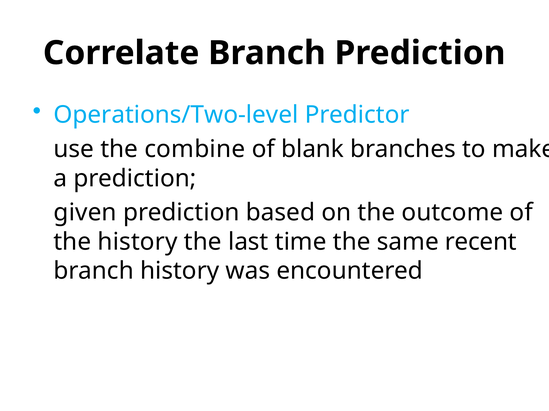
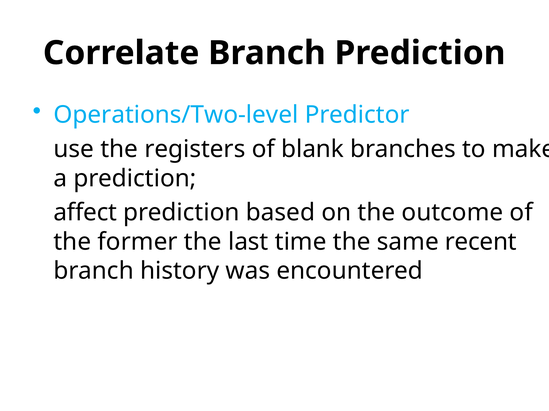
combine: combine -> registers
given: given -> affect
the history: history -> former
